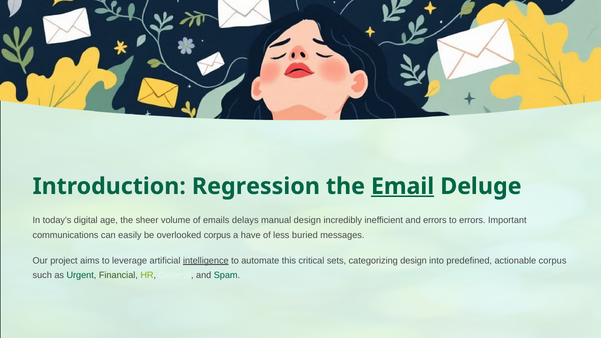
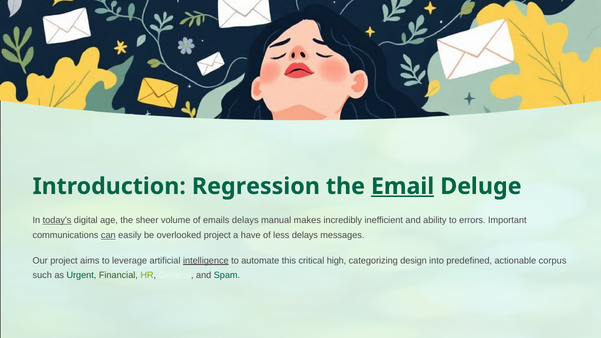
today's underline: none -> present
manual design: design -> makes
and errors: errors -> ability
can underline: none -> present
overlooked corpus: corpus -> project
less buried: buried -> delays
sets: sets -> high
